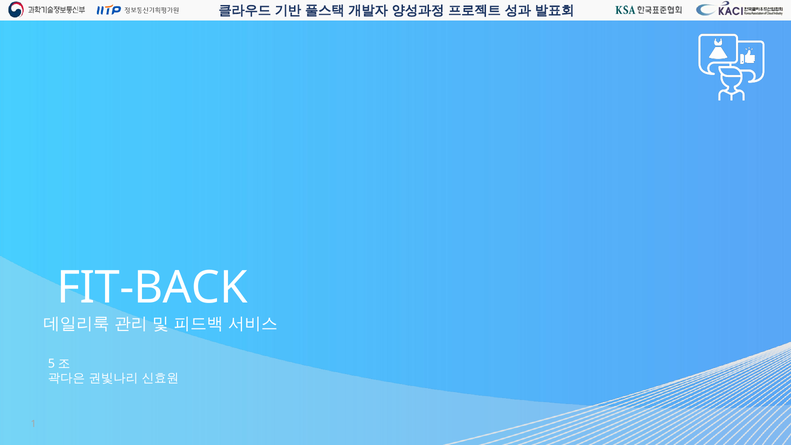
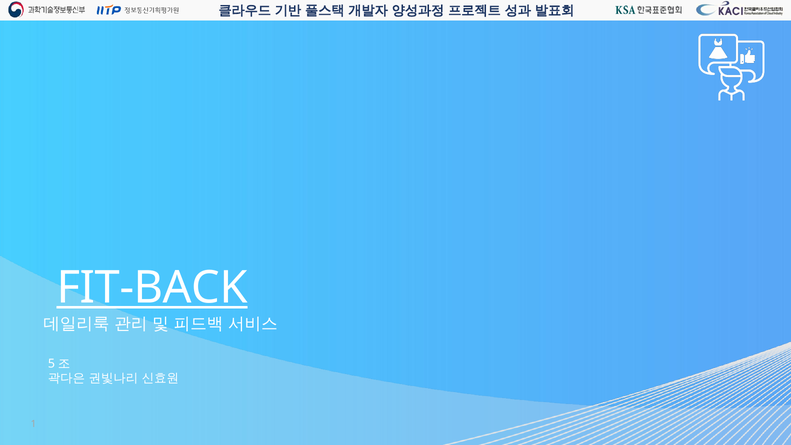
FIT-BACK underline: none -> present
